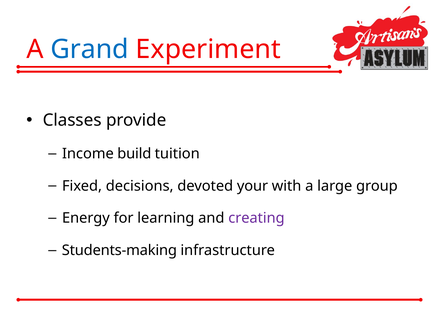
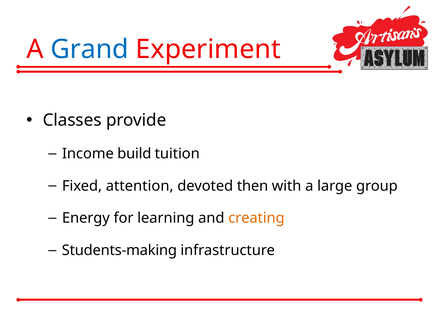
decisions: decisions -> attention
your: your -> then
creating colour: purple -> orange
